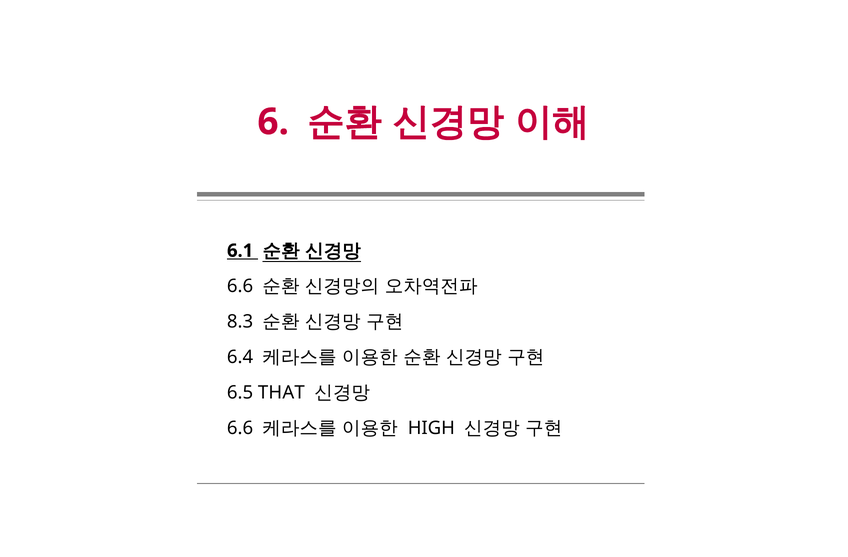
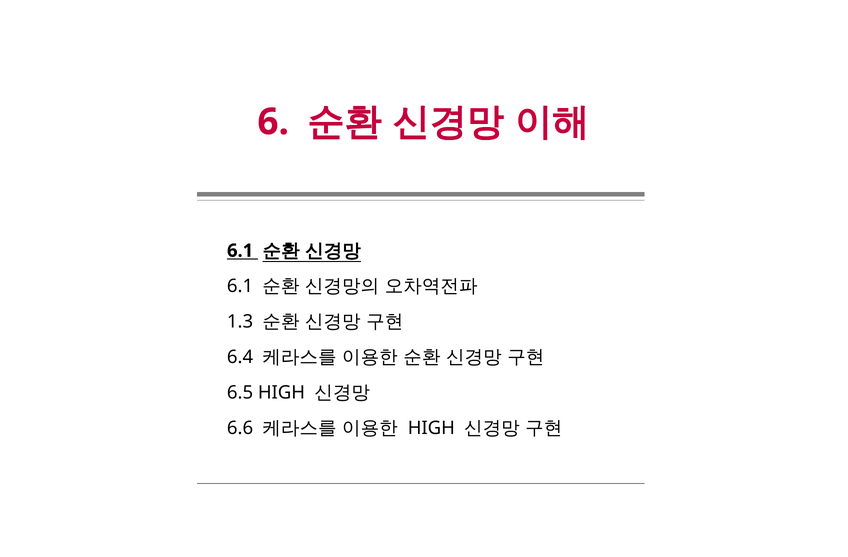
6.6 at (240, 286): 6.6 -> 6.1
8.3: 8.3 -> 1.3
6.5 THAT: THAT -> HIGH
